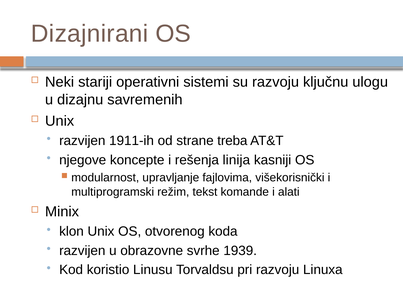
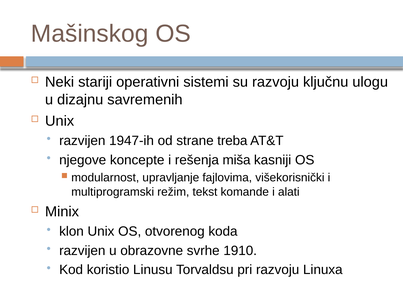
Dizajnirani: Dizajnirani -> Mašinskog
1911-ih: 1911-ih -> 1947-ih
linija: linija -> miša
1939: 1939 -> 1910
